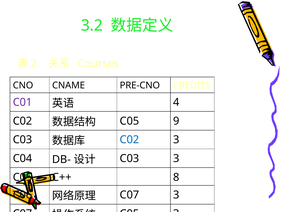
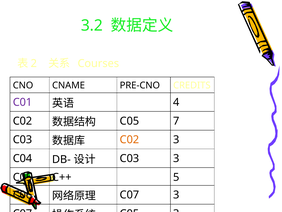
9: 9 -> 7
C02 at (129, 139) colour: blue -> orange
8: 8 -> 5
